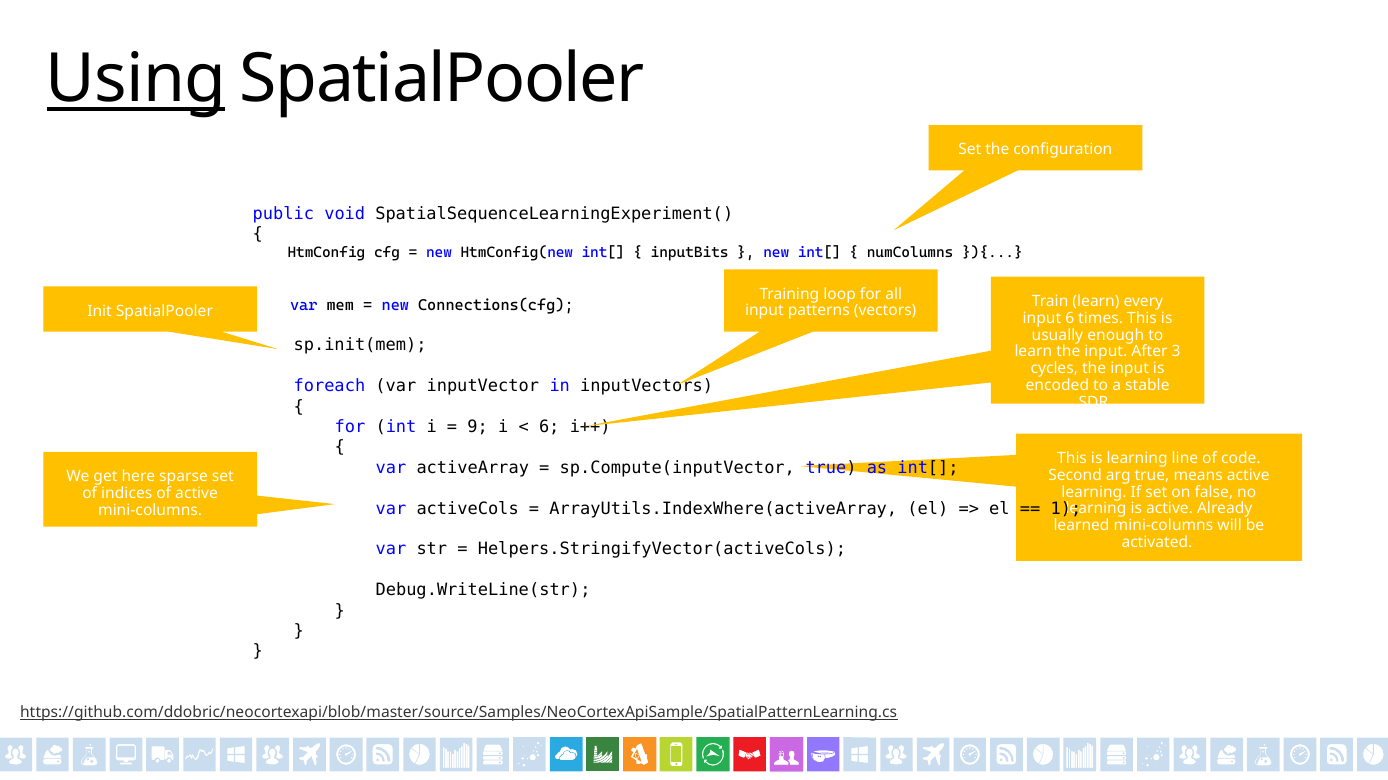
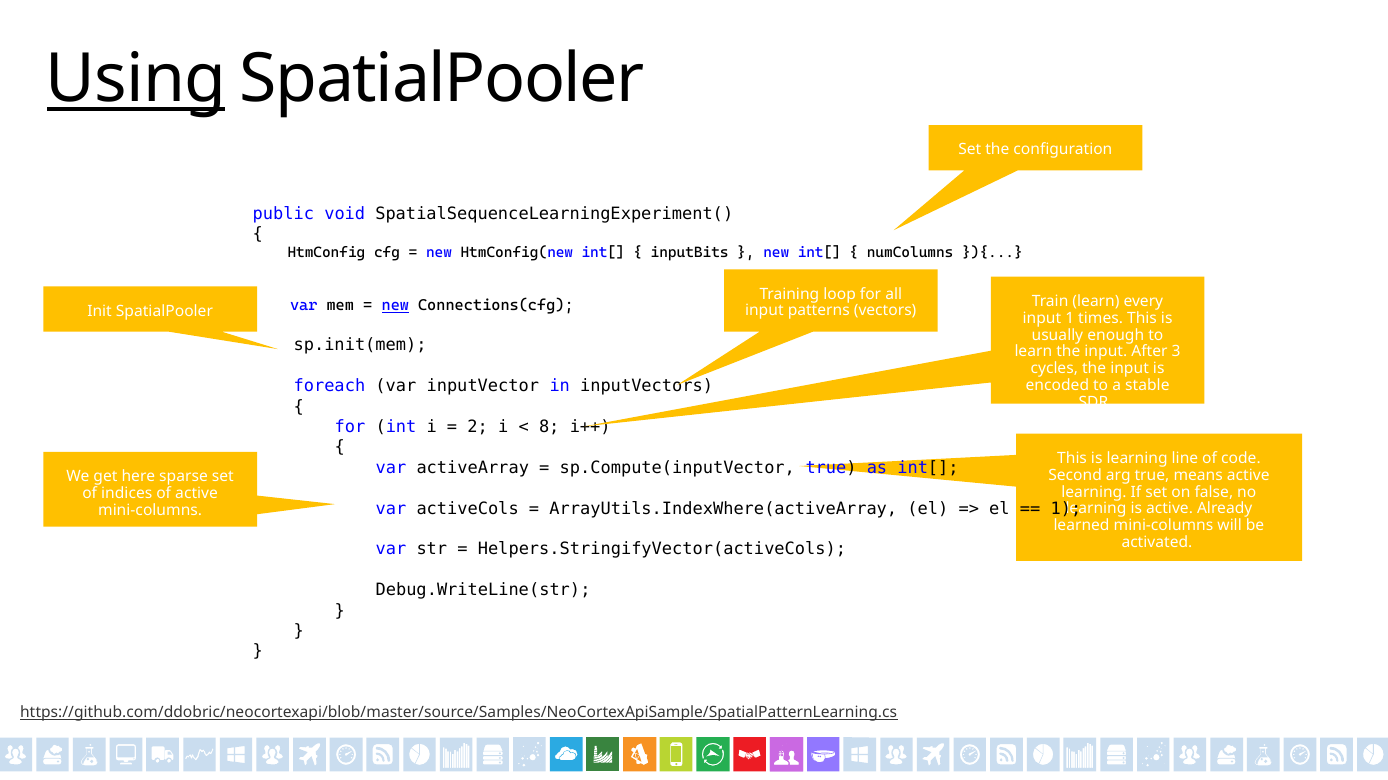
new at (395, 306) underline: none -> present
input 6: 6 -> 1
9: 9 -> 2
6 at (549, 427): 6 -> 8
